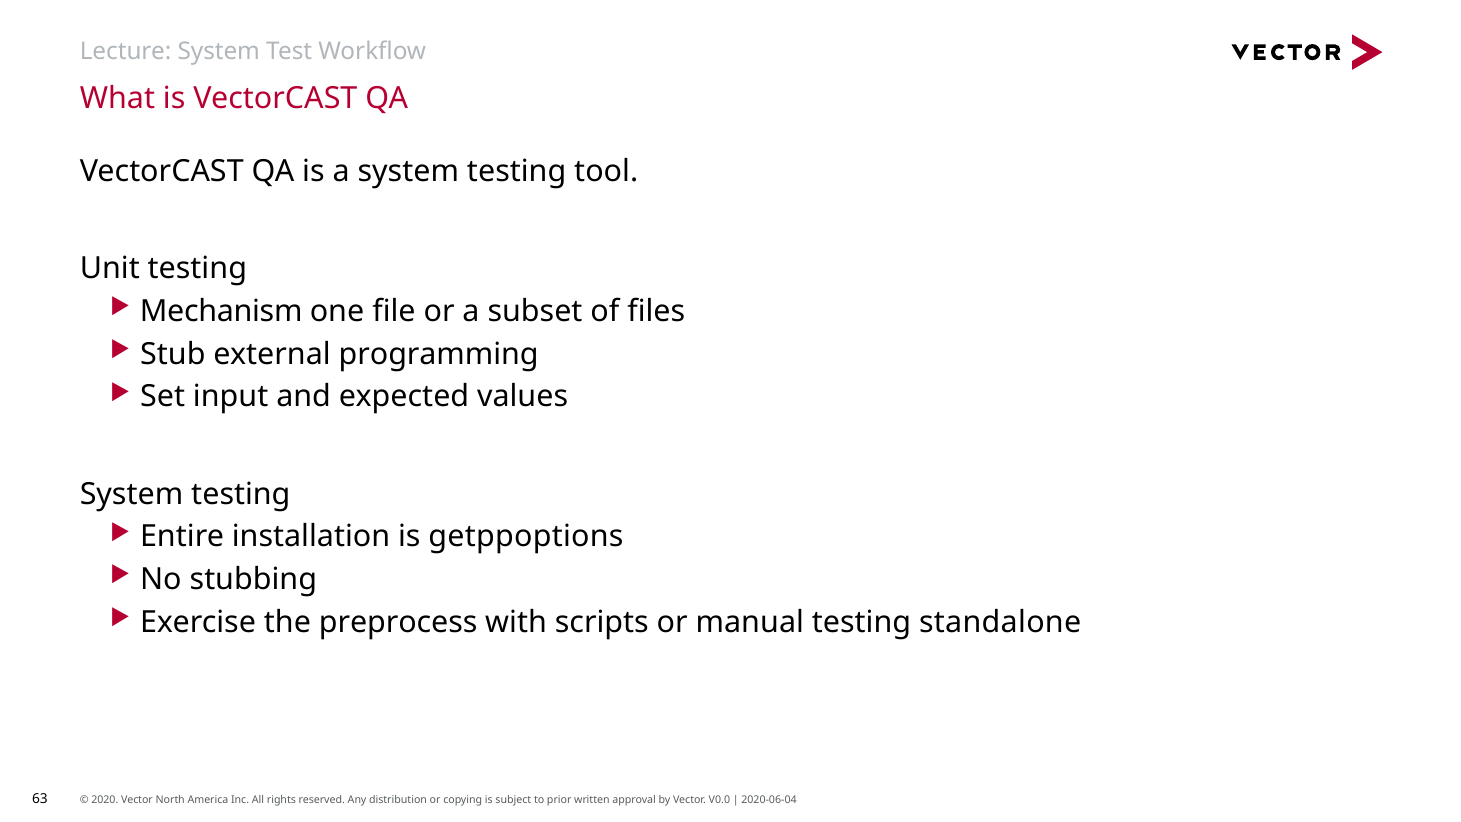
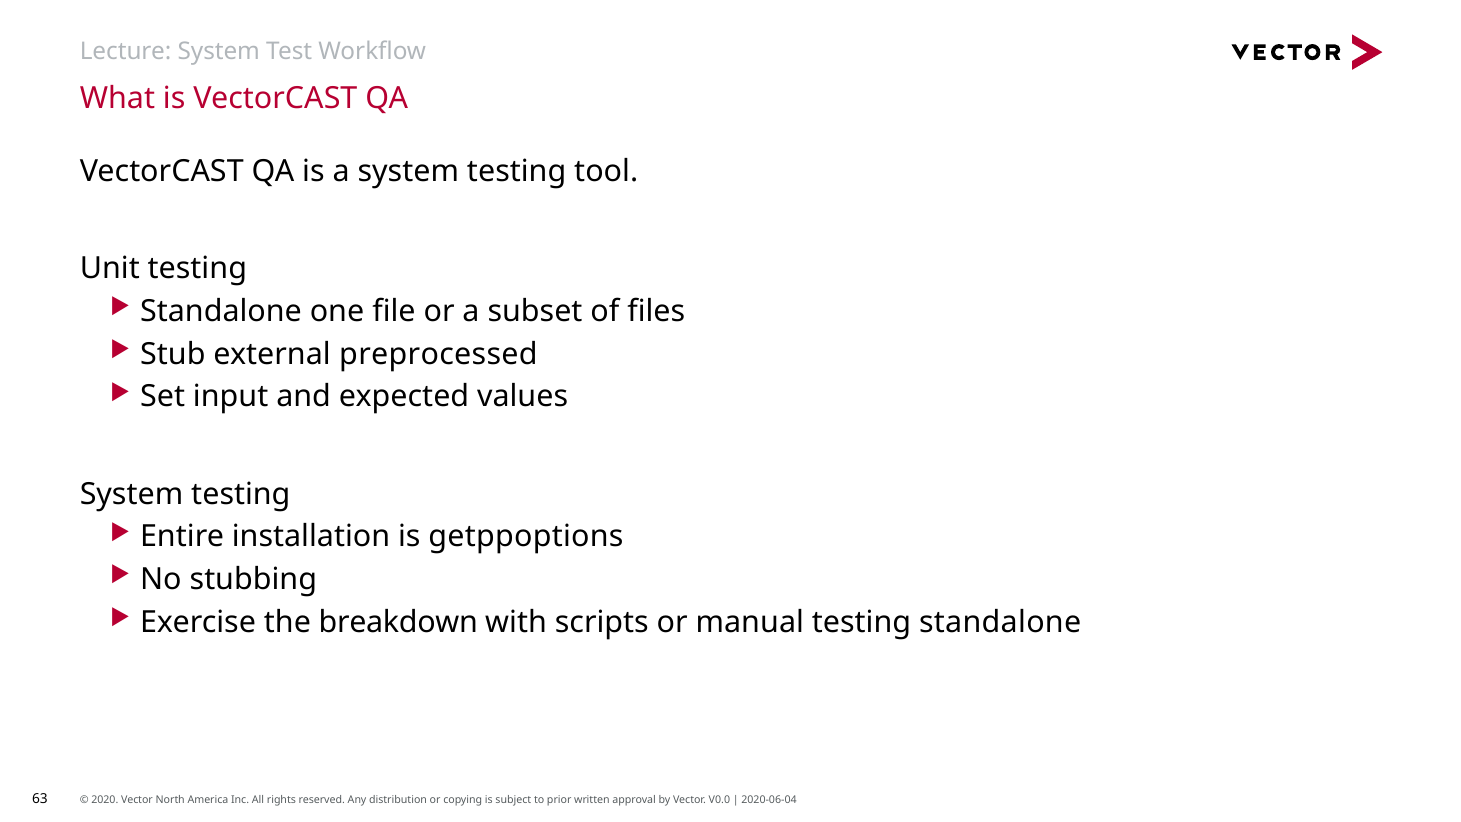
Mechanism at (221, 311): Mechanism -> Standalone
programming: programming -> preprocessed
preprocess: preprocess -> breakdown
